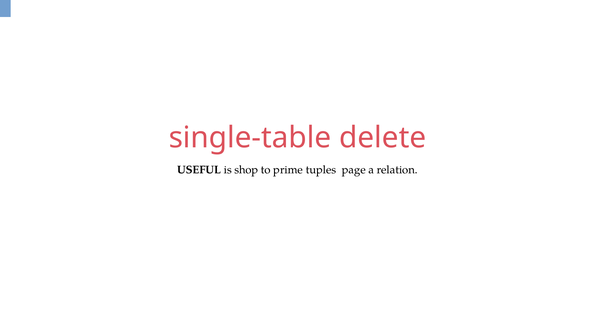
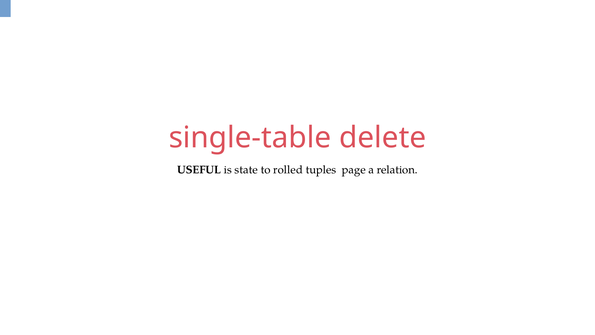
shop: shop -> state
prime: prime -> rolled
